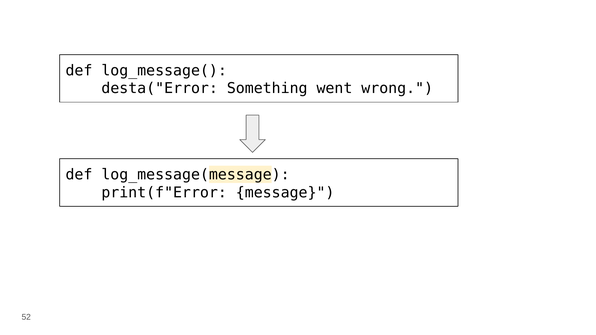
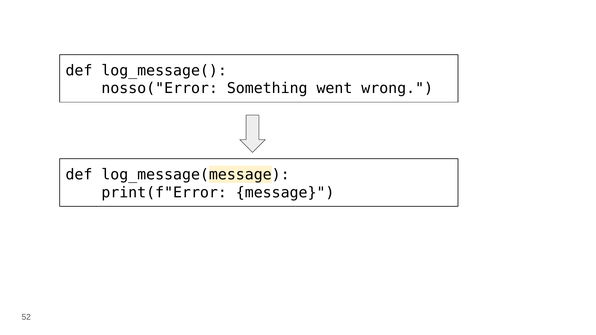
desta("Error: desta("Error -> nosso("Error
